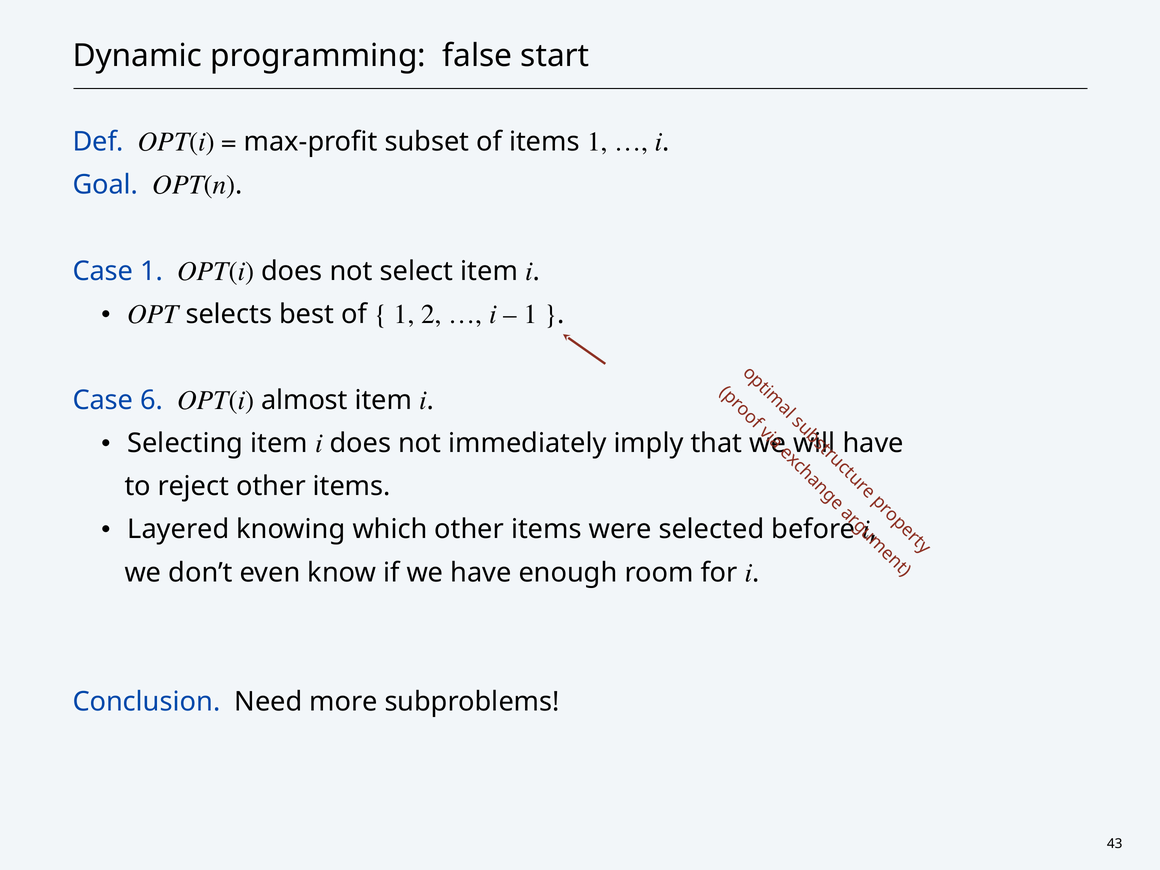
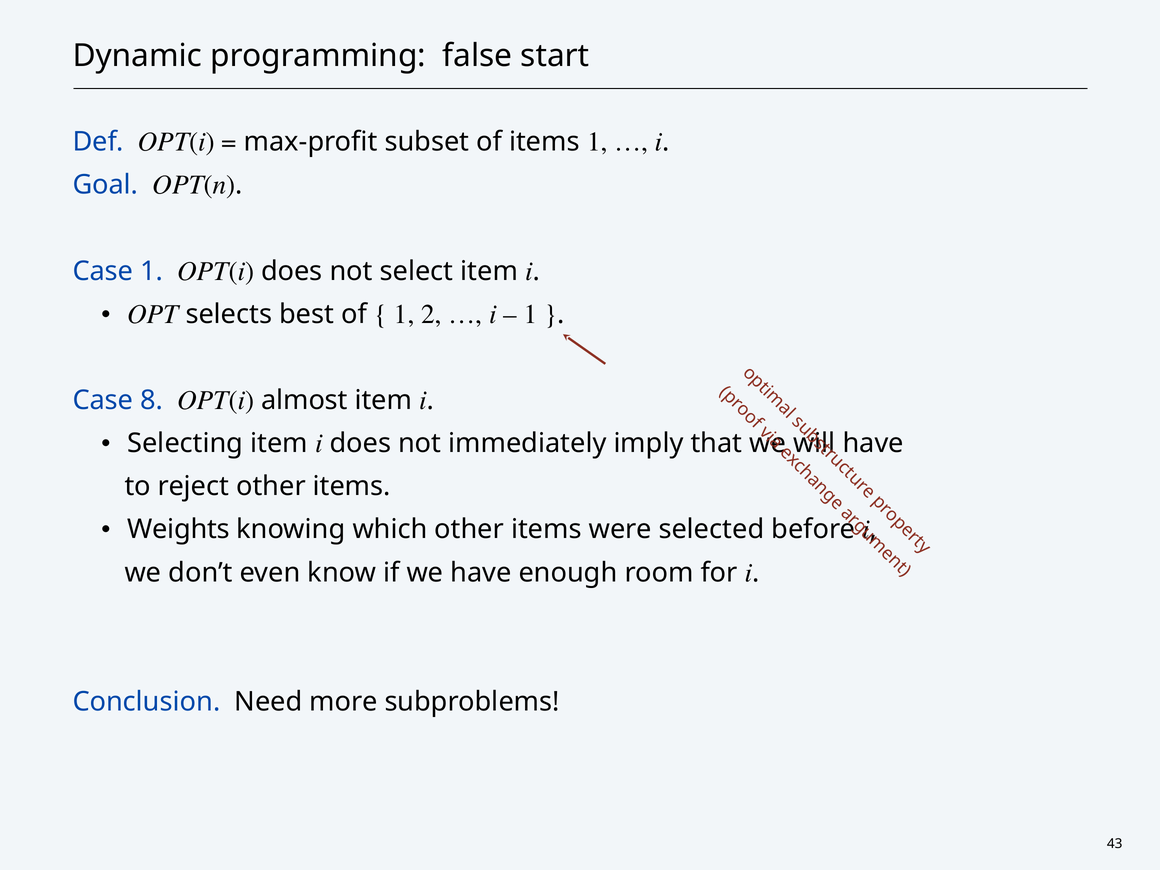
6: 6 -> 8
Layered: Layered -> Weights
